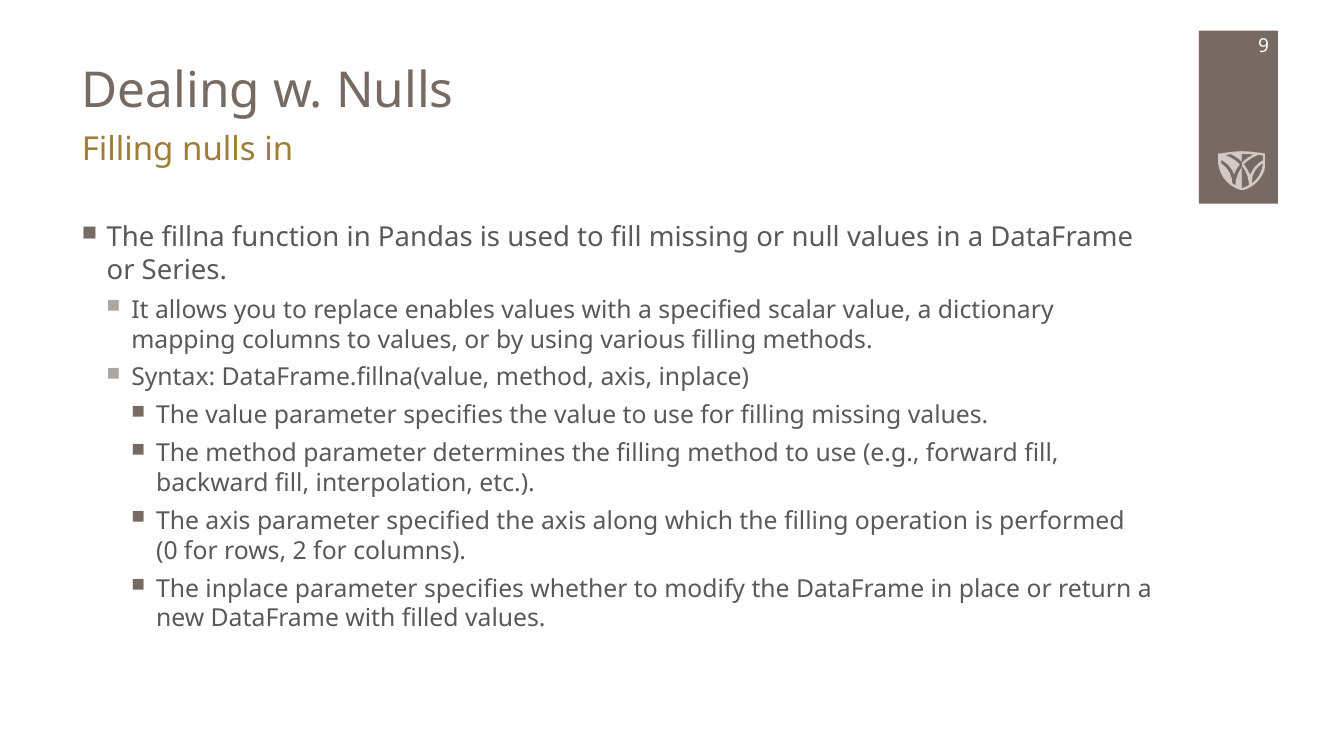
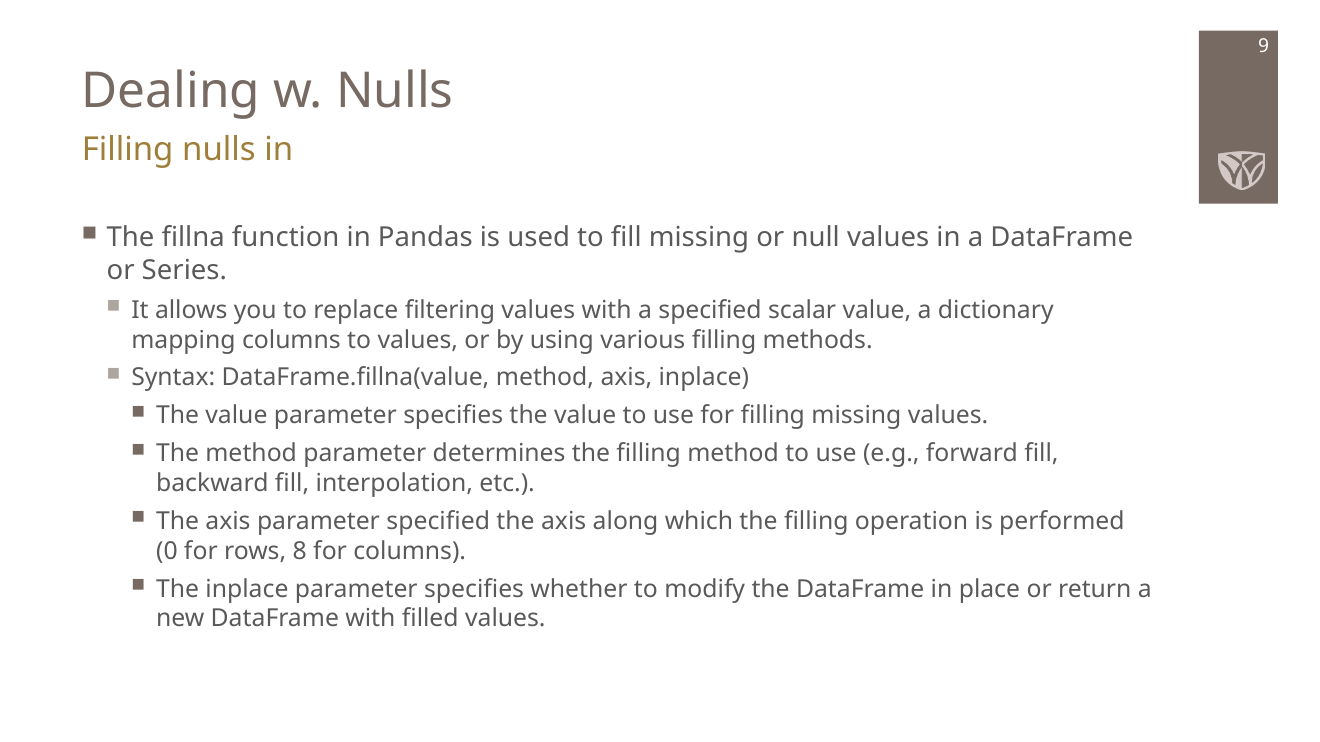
enables: enables -> filtering
2: 2 -> 8
